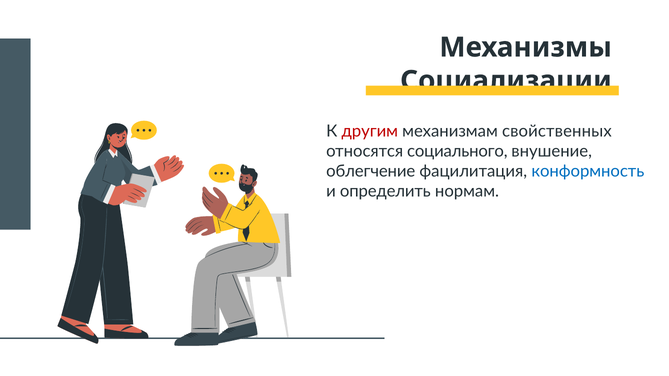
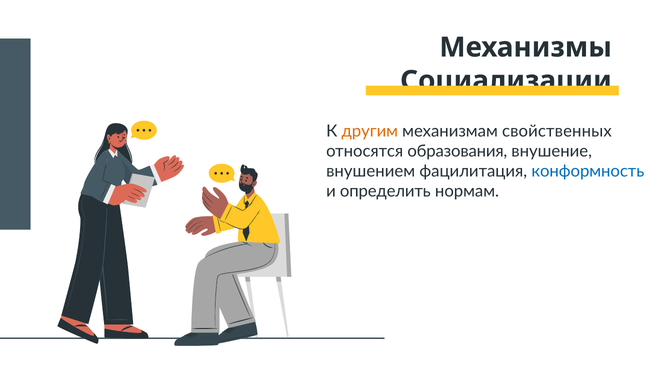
другим colour: red -> orange
социального: социального -> образования
облегчение: облегчение -> внушением
